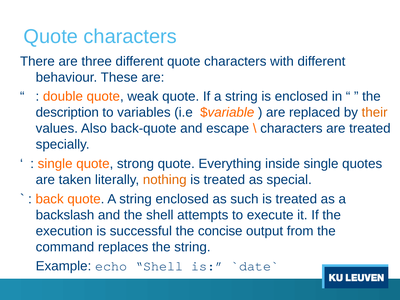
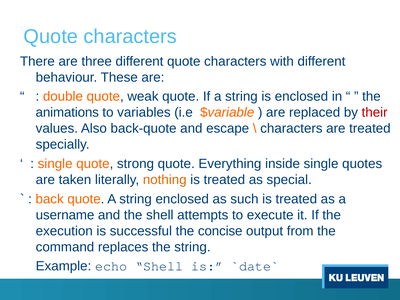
description: description -> animations
their colour: orange -> red
backslash: backslash -> username
